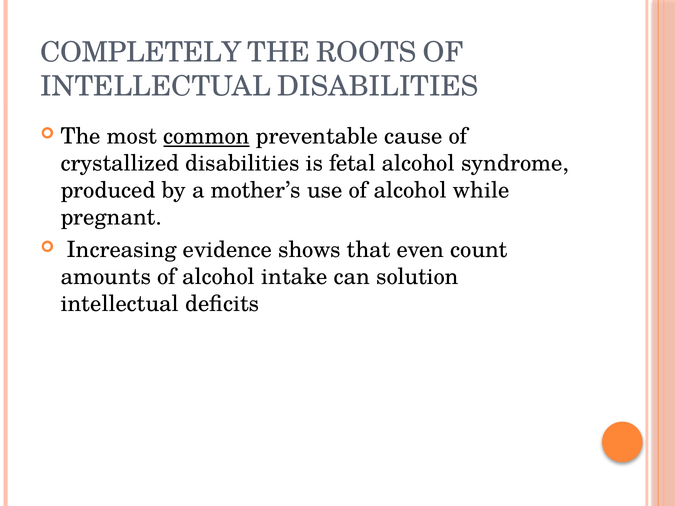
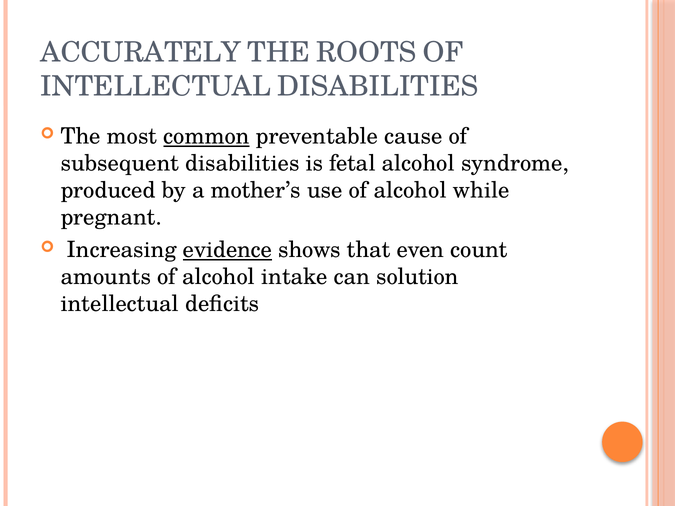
COMPLETELY: COMPLETELY -> ACCURATELY
crystallized: crystallized -> subsequent
evidence underline: none -> present
